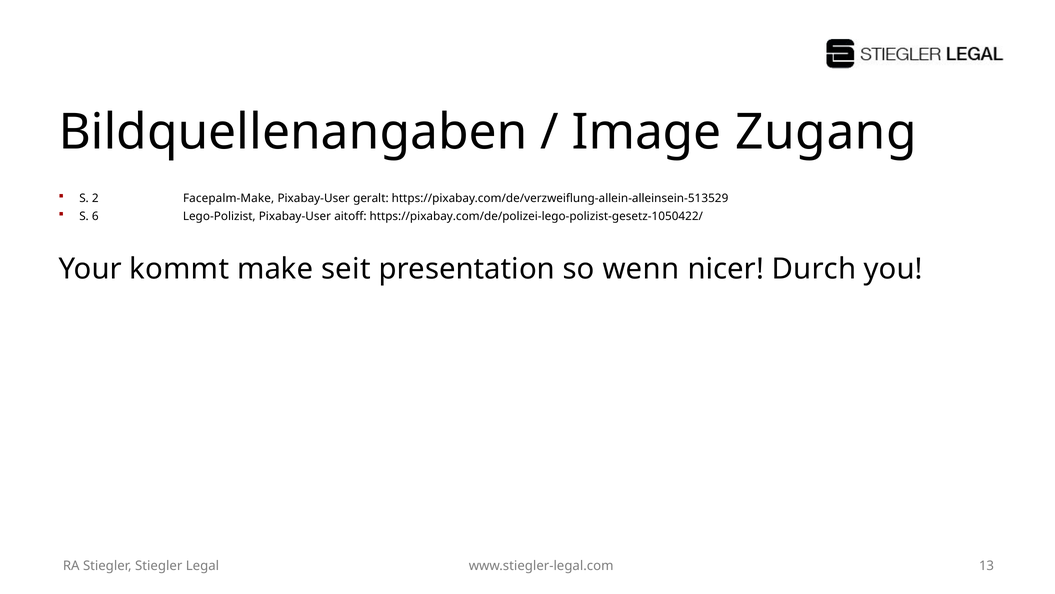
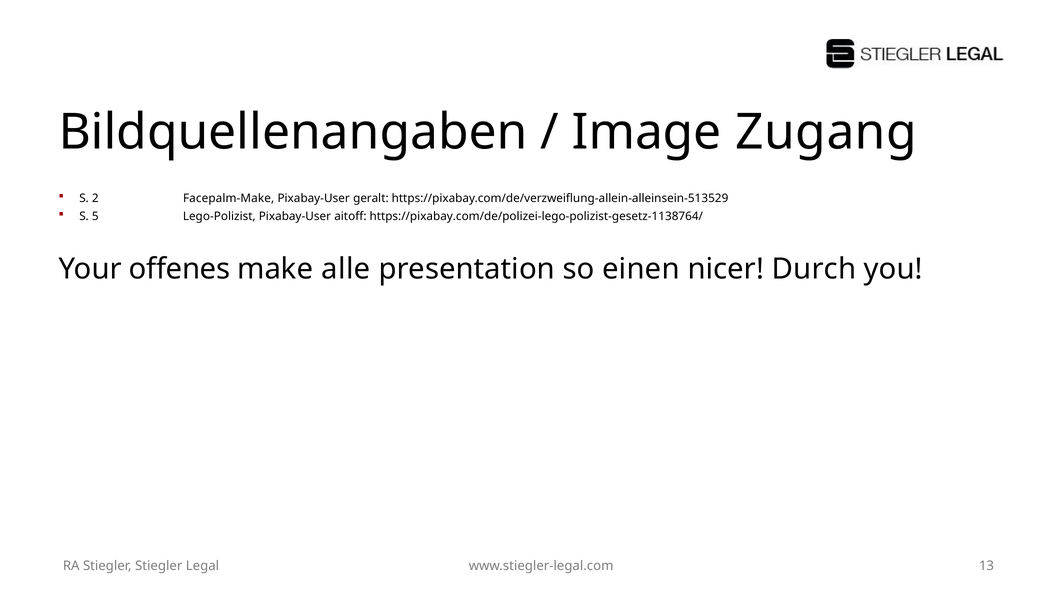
6: 6 -> 5
https://pixabay.com/de/polizei-lego-polizist-gesetz-1050422/: https://pixabay.com/de/polizei-lego-polizist-gesetz-1050422/ -> https://pixabay.com/de/polizei-lego-polizist-gesetz-1138764/
kommt: kommt -> offenes
seit: seit -> alle
wenn: wenn -> einen
